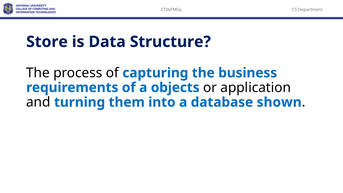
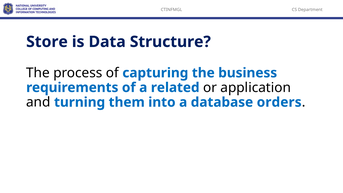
objects: objects -> related
shown: shown -> orders
